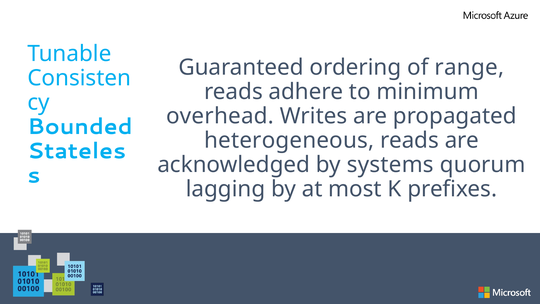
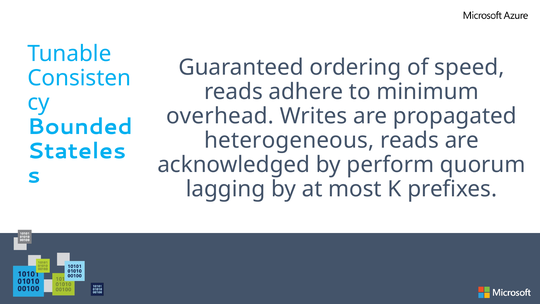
range: range -> speed
systems: systems -> perform
